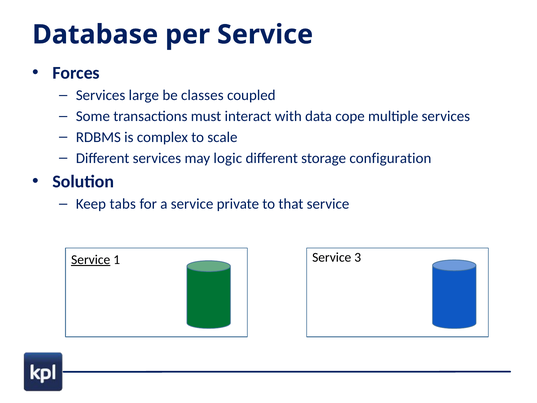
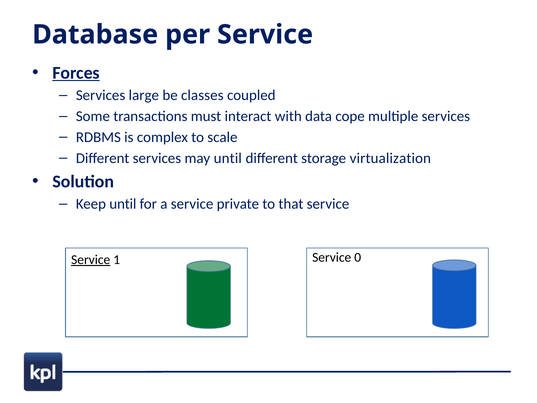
Forces underline: none -> present
may logic: logic -> until
configuration: configuration -> virtualization
Keep tabs: tabs -> until
3: 3 -> 0
